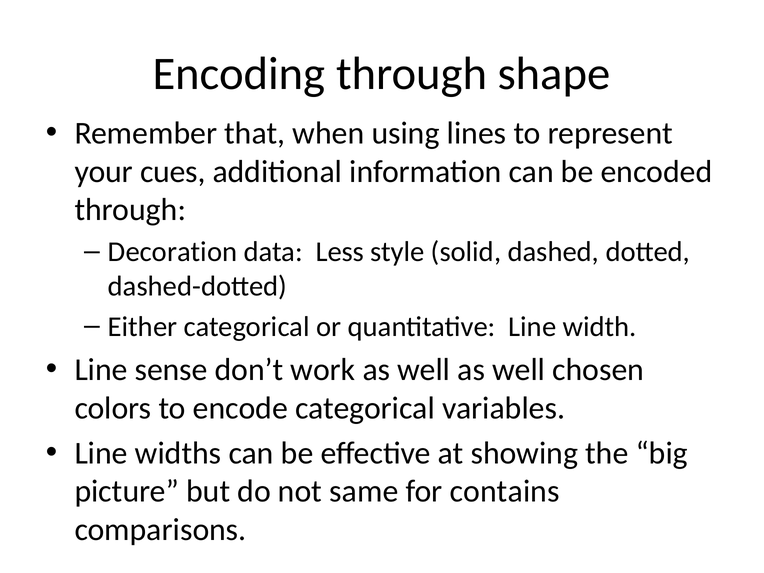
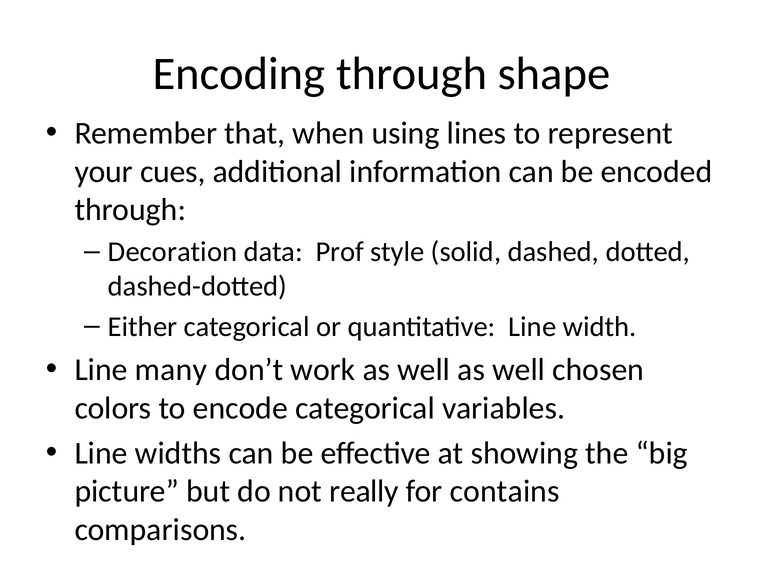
Less: Less -> Prof
sense: sense -> many
same: same -> really
